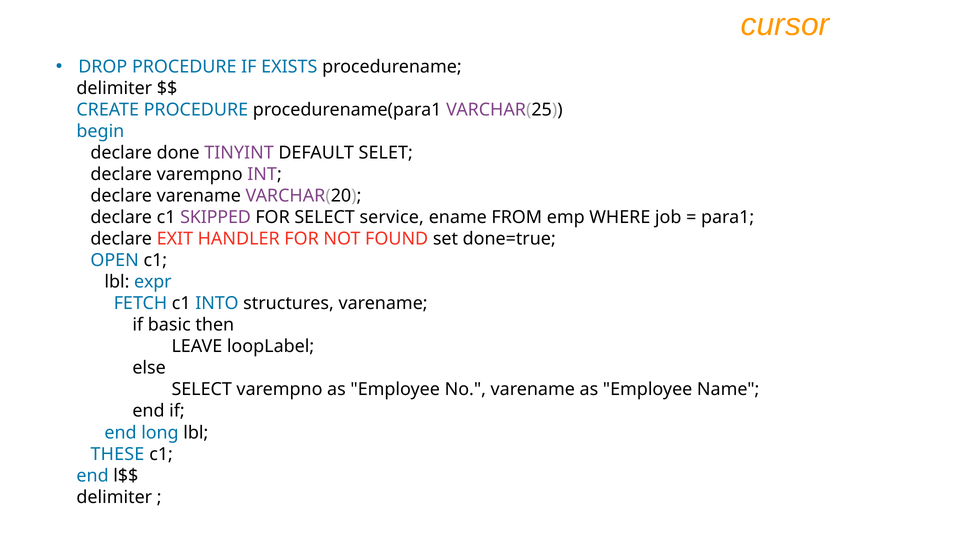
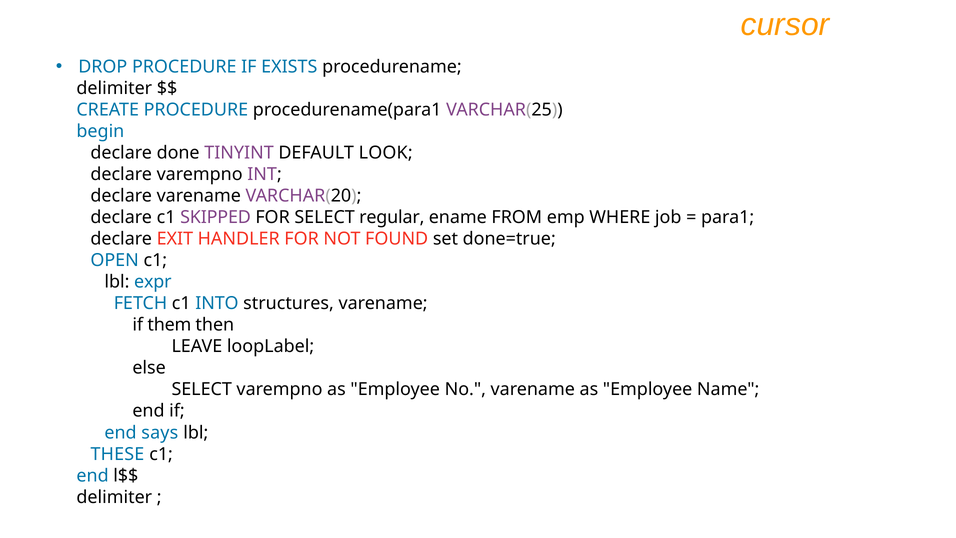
SELET: SELET -> LOOK
service: service -> regular
basic: basic -> them
long: long -> says
